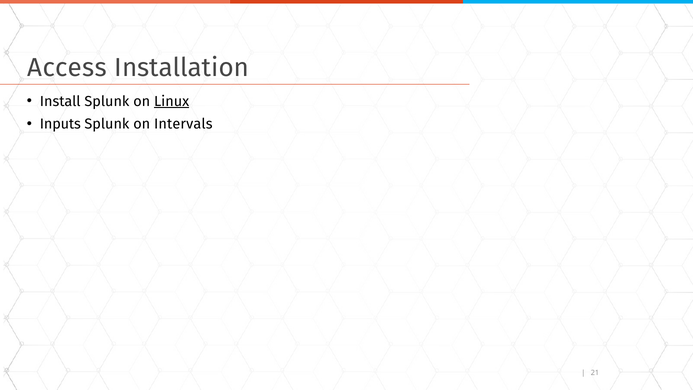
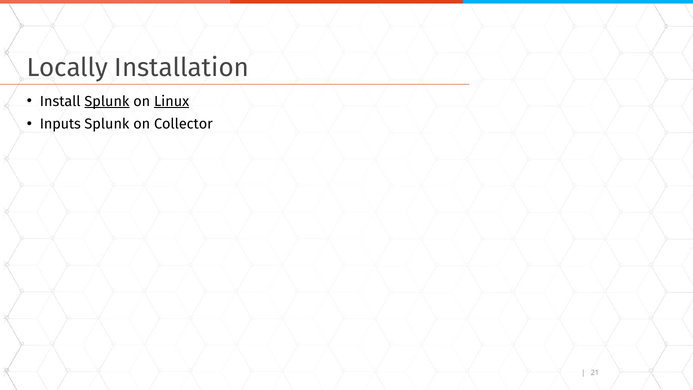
Access: Access -> Locally
Splunk at (107, 101) underline: none -> present
Intervals: Intervals -> Collector
